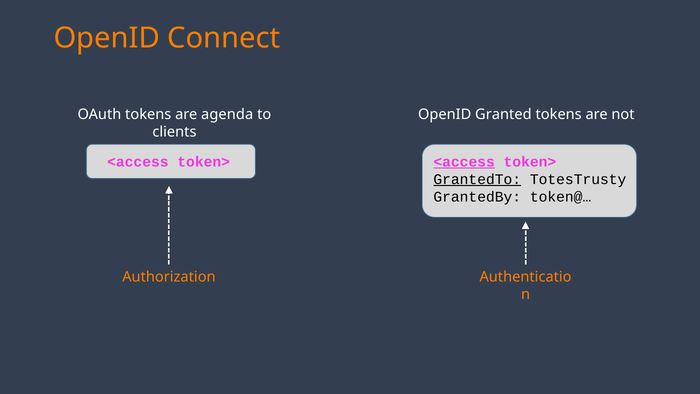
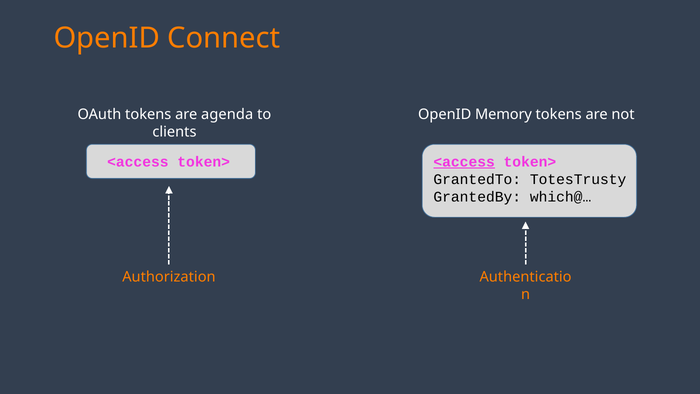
Granted: Granted -> Memory
GrantedTo underline: present -> none
token@…: token@… -> which@…
